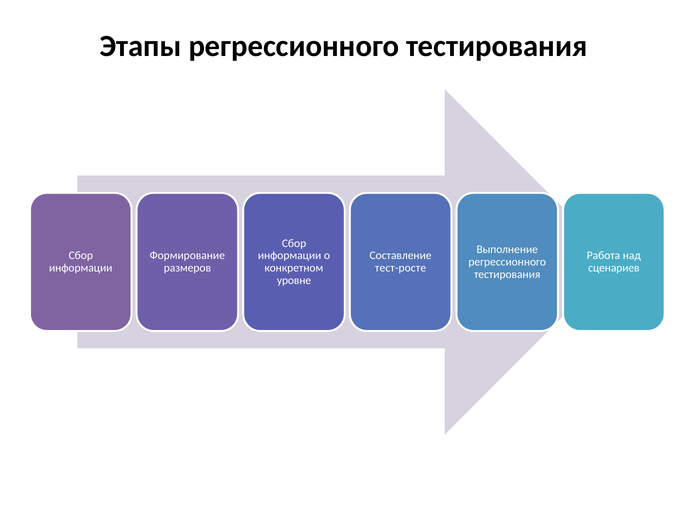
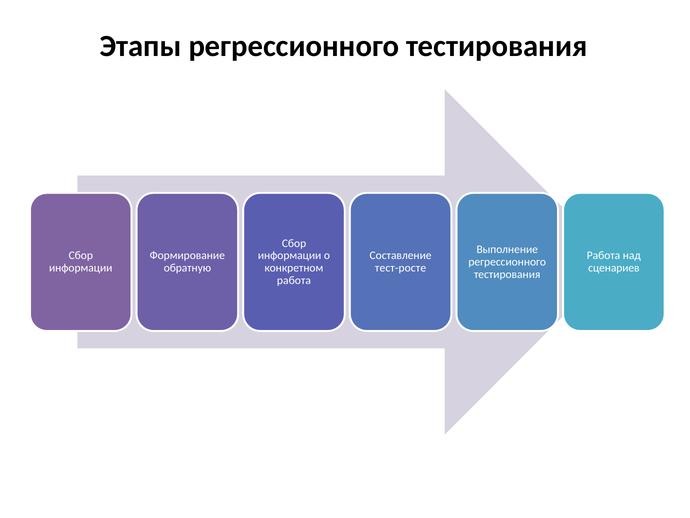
размеров: размеров -> обратную
уровне at (294, 280): уровне -> работа
